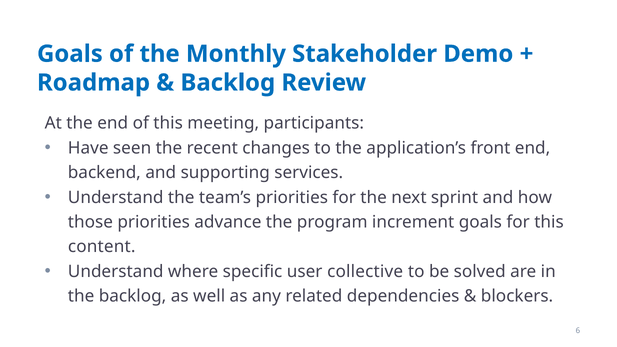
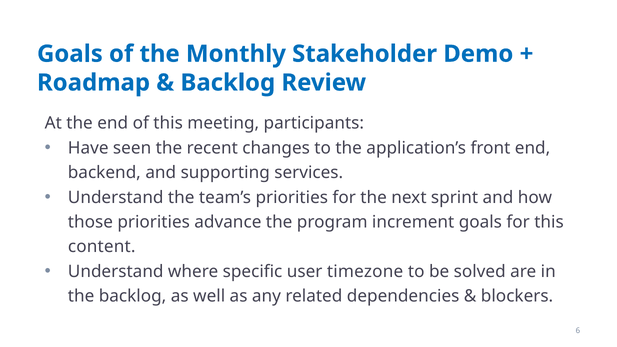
collective: collective -> timezone
